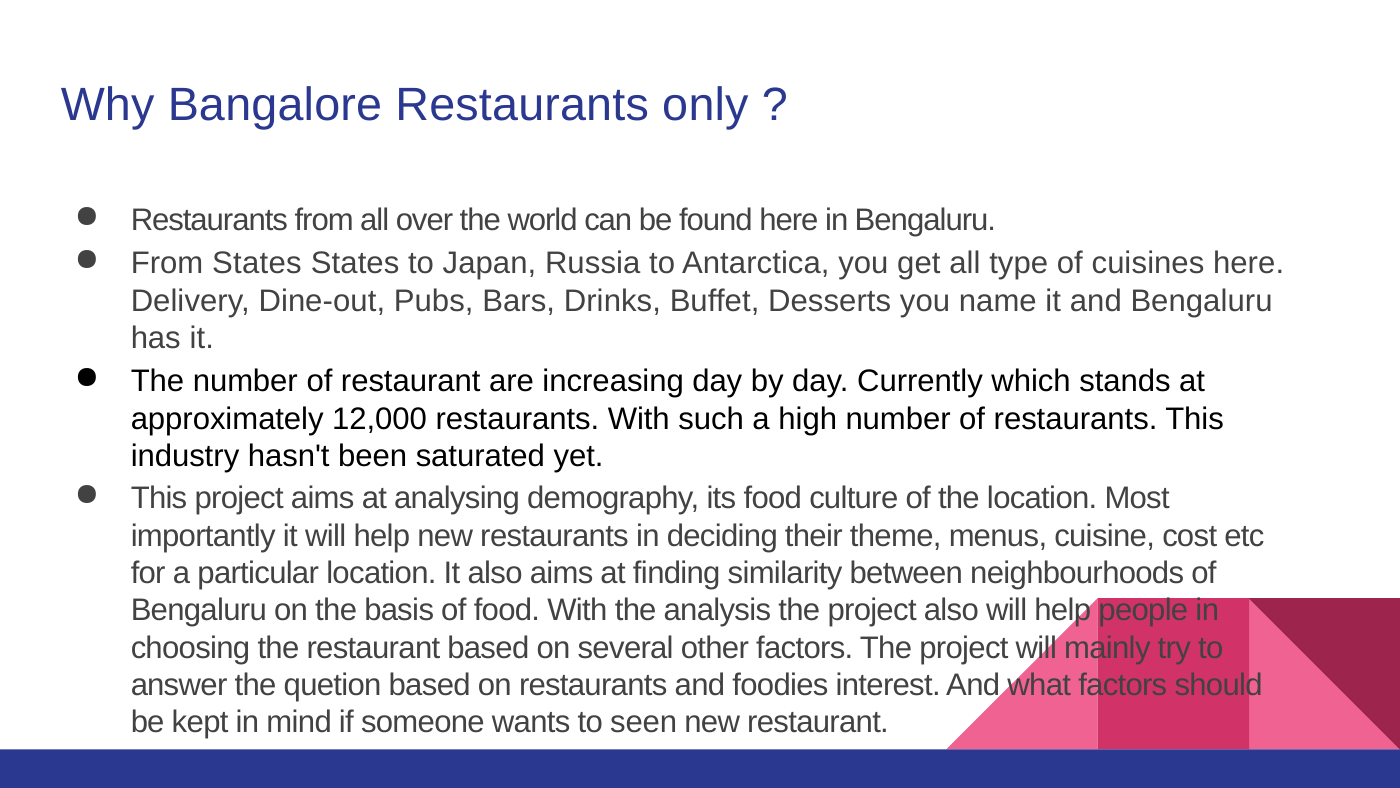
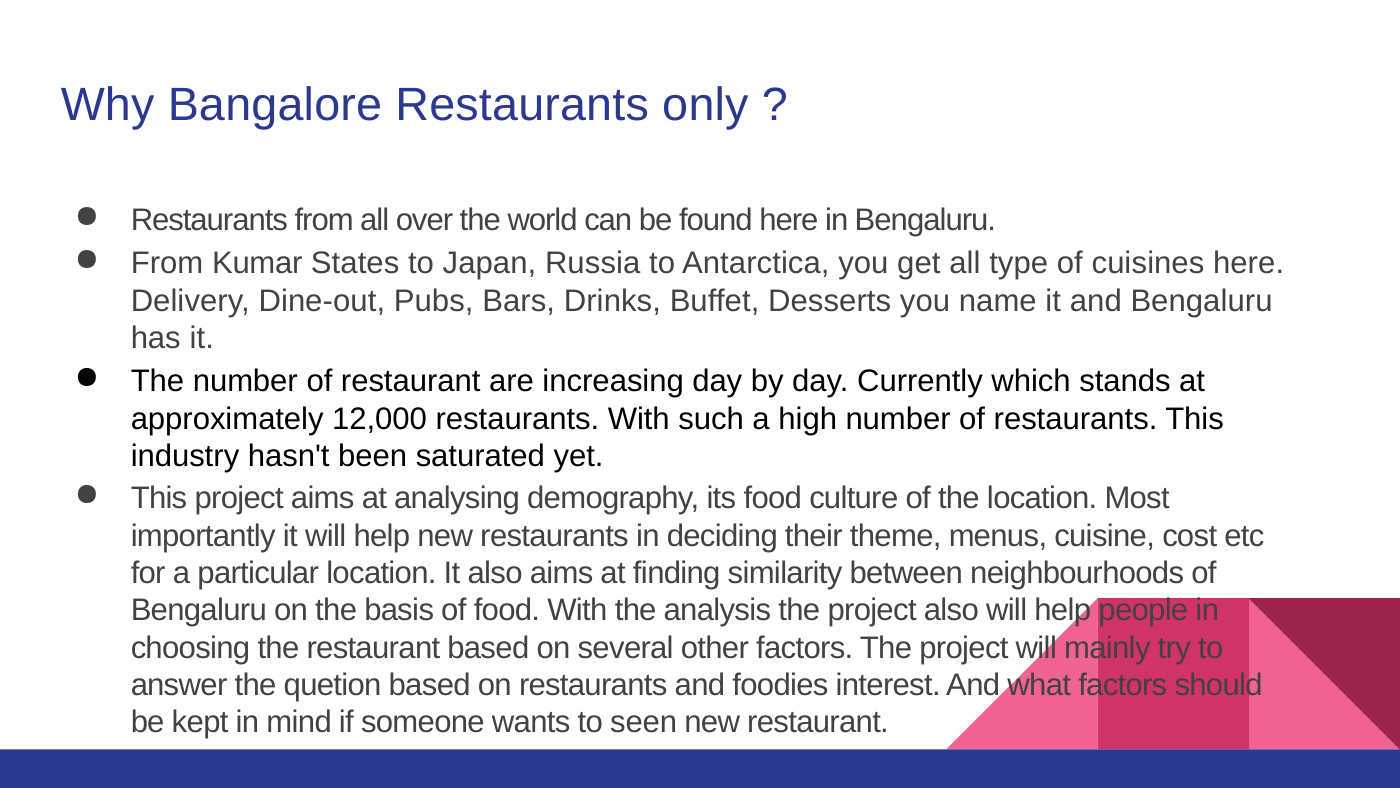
From States: States -> Kumar
